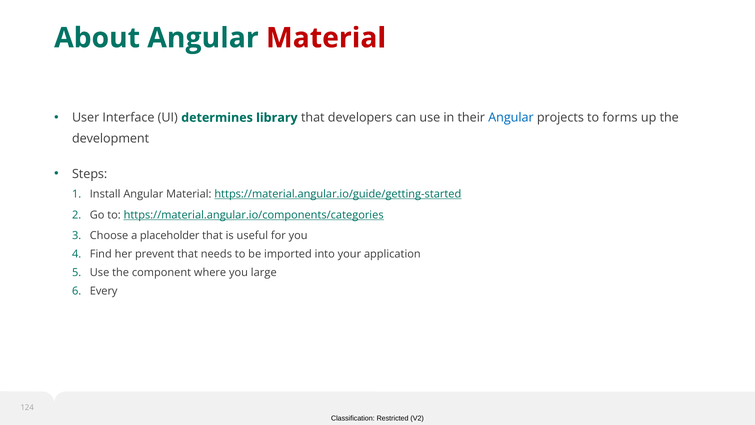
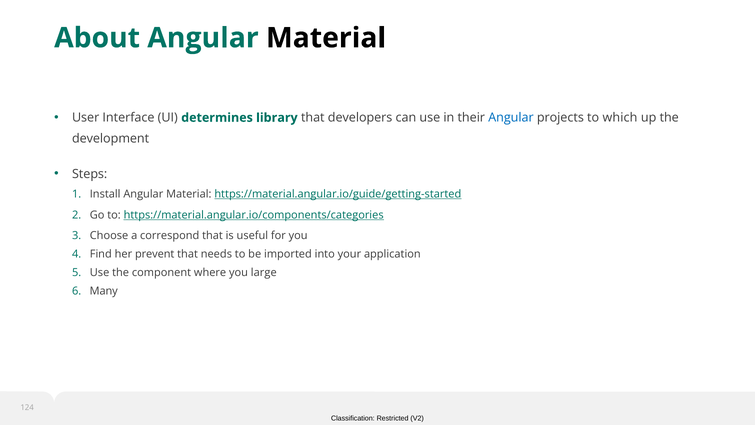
Material at (326, 38) colour: red -> black
forms: forms -> which
placeholder: placeholder -> correspond
Every: Every -> Many
